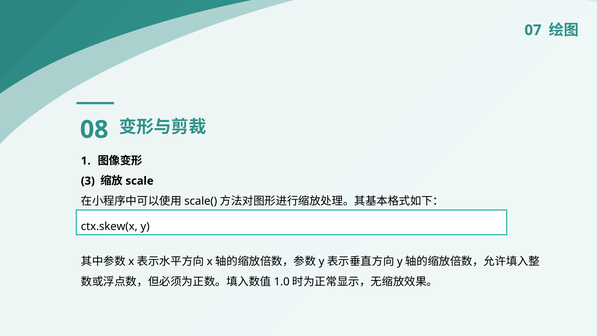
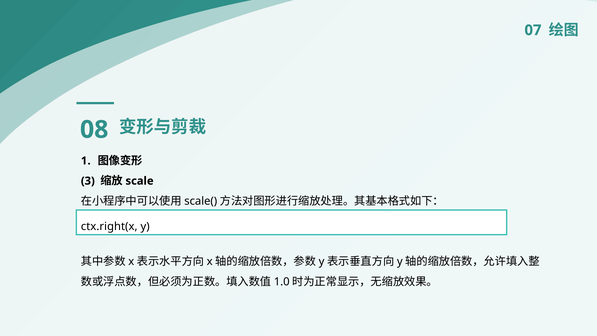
ctx.skew(x: ctx.skew(x -> ctx.right(x
